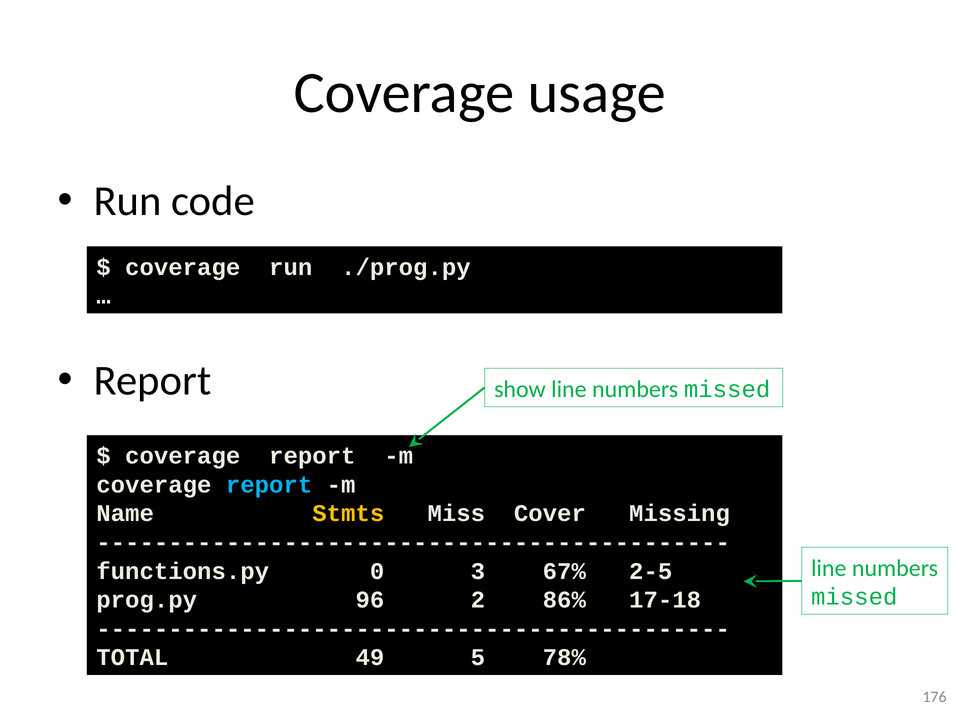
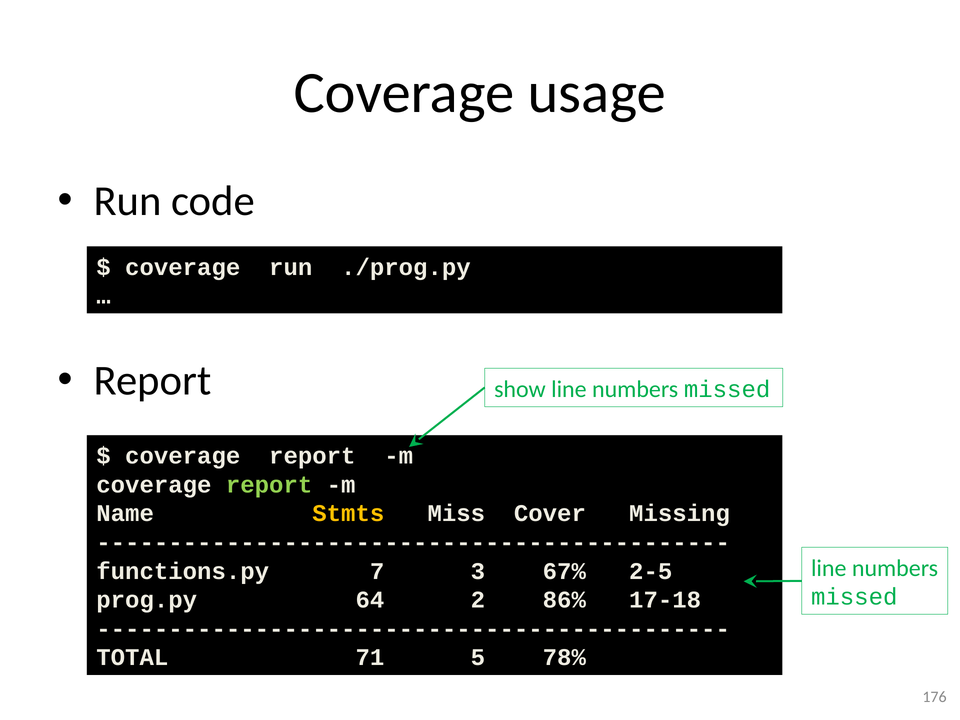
report at (269, 485) colour: light blue -> light green
0: 0 -> 7
96: 96 -> 64
49: 49 -> 71
